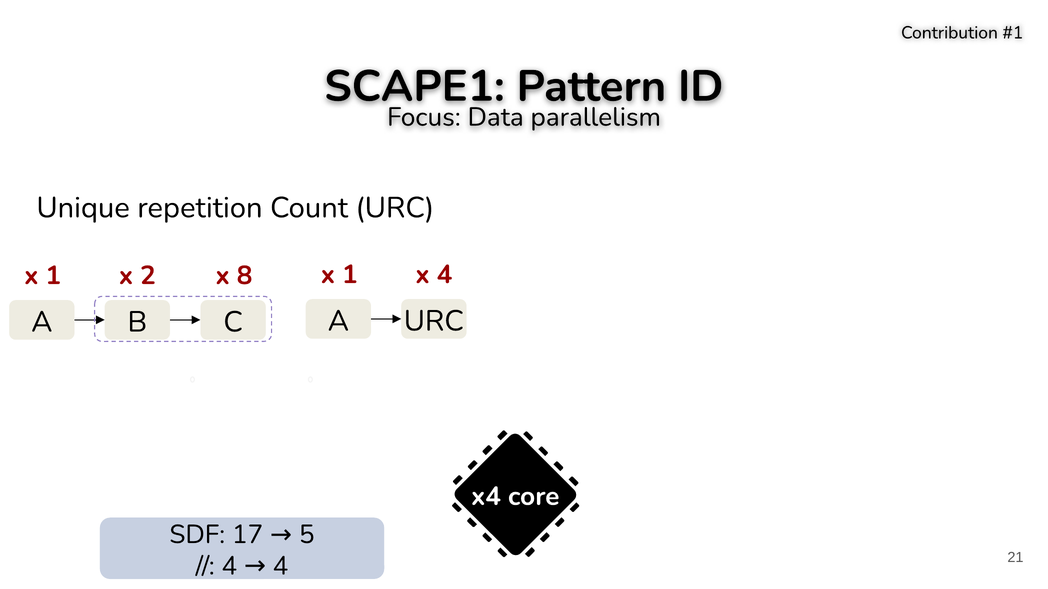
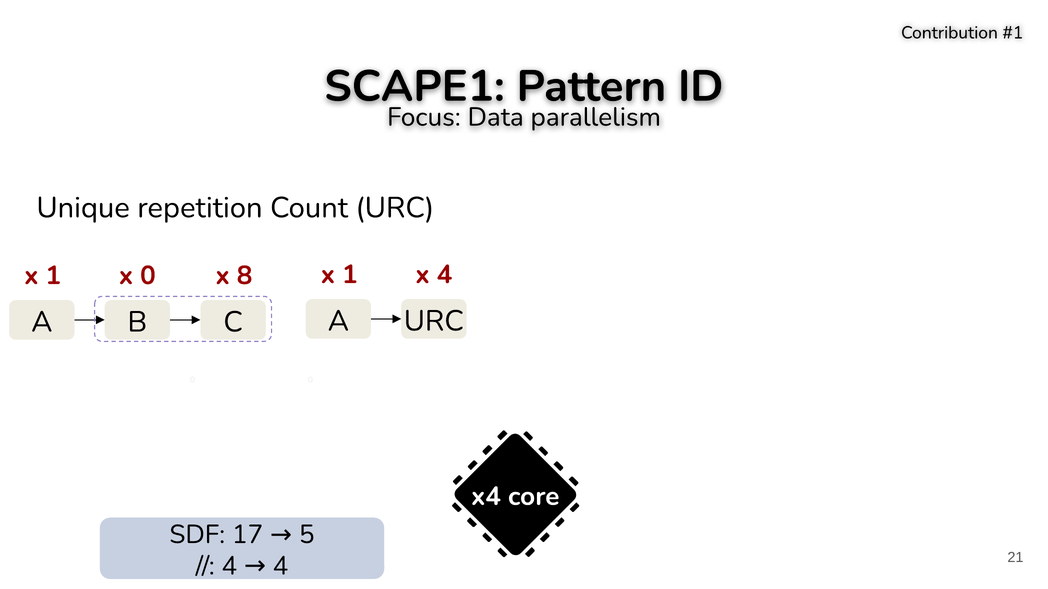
2: 2 -> 0
